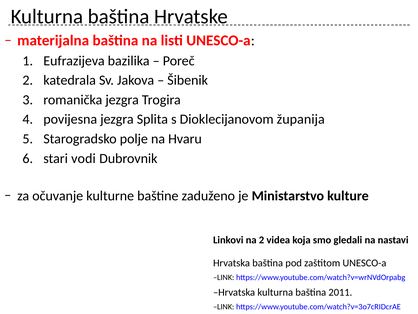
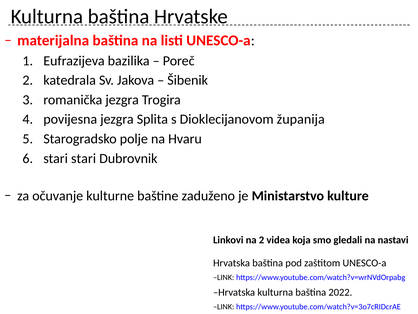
stari vodi: vodi -> stari
2011: 2011 -> 2022
